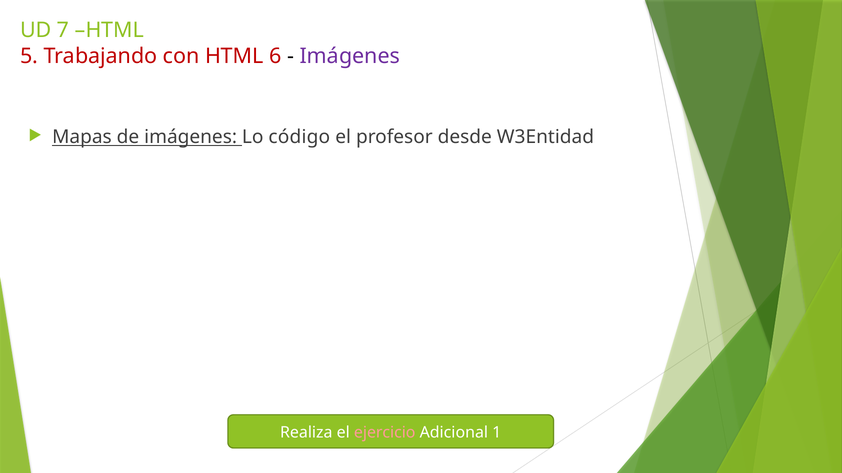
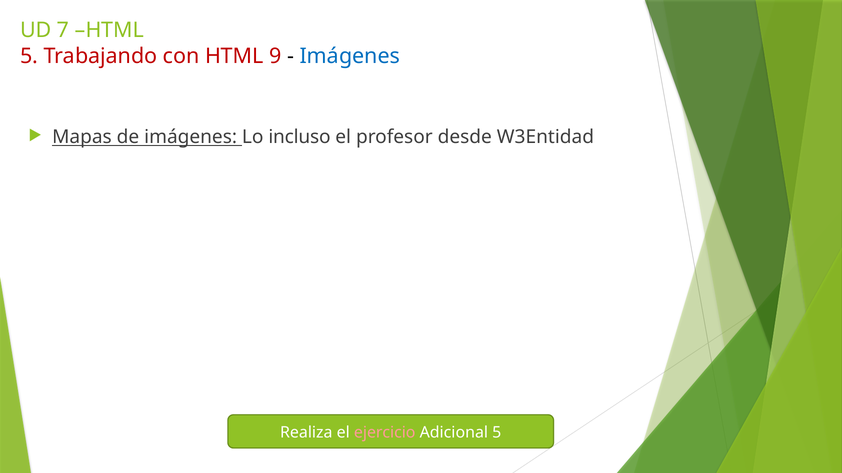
6: 6 -> 9
Imágenes at (350, 56) colour: purple -> blue
código: código -> incluso
Adicional 1: 1 -> 5
